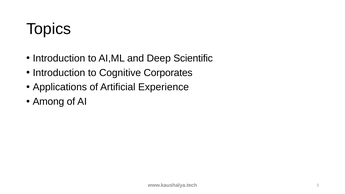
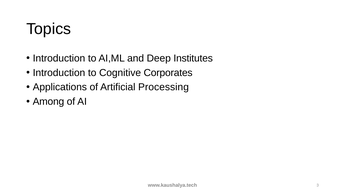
Scientific: Scientific -> Institutes
Experience: Experience -> Processing
